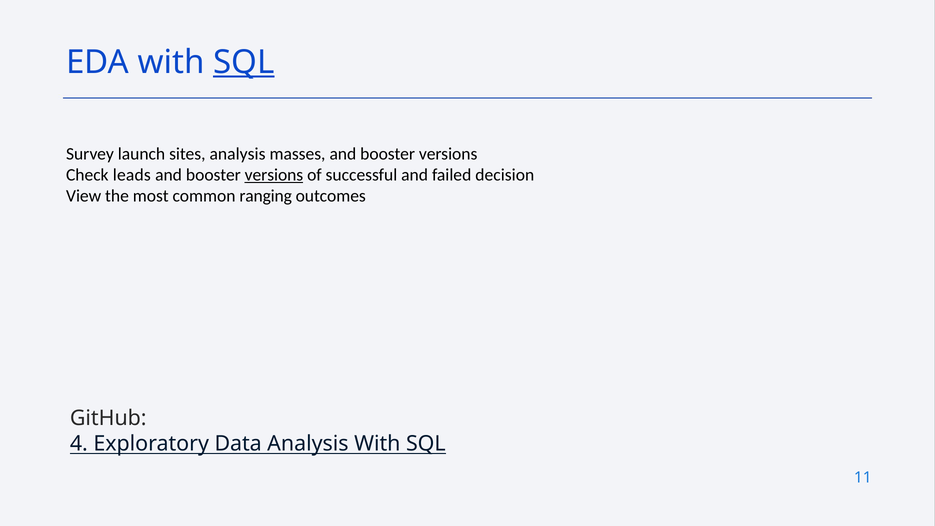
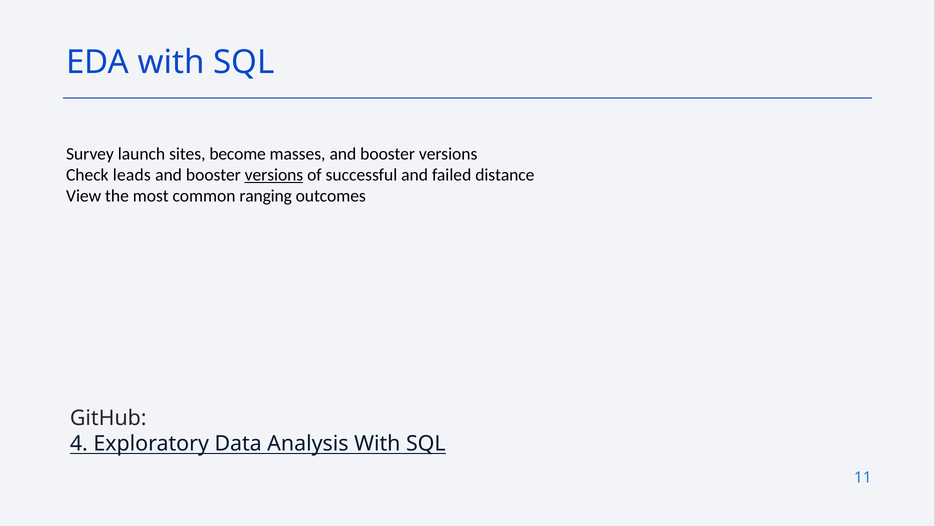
SQL at (244, 62) underline: present -> none
sites analysis: analysis -> become
decision: decision -> distance
